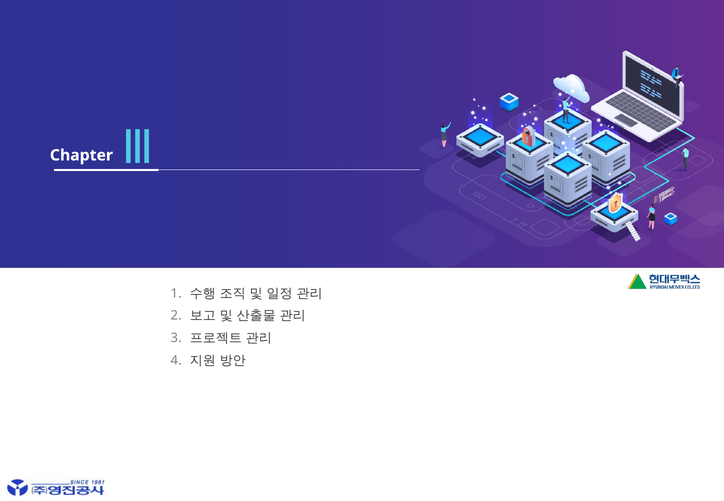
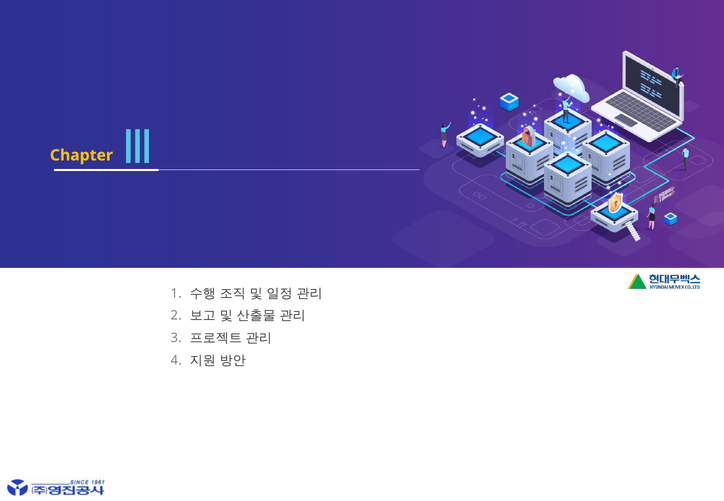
Chapter colour: white -> yellow
